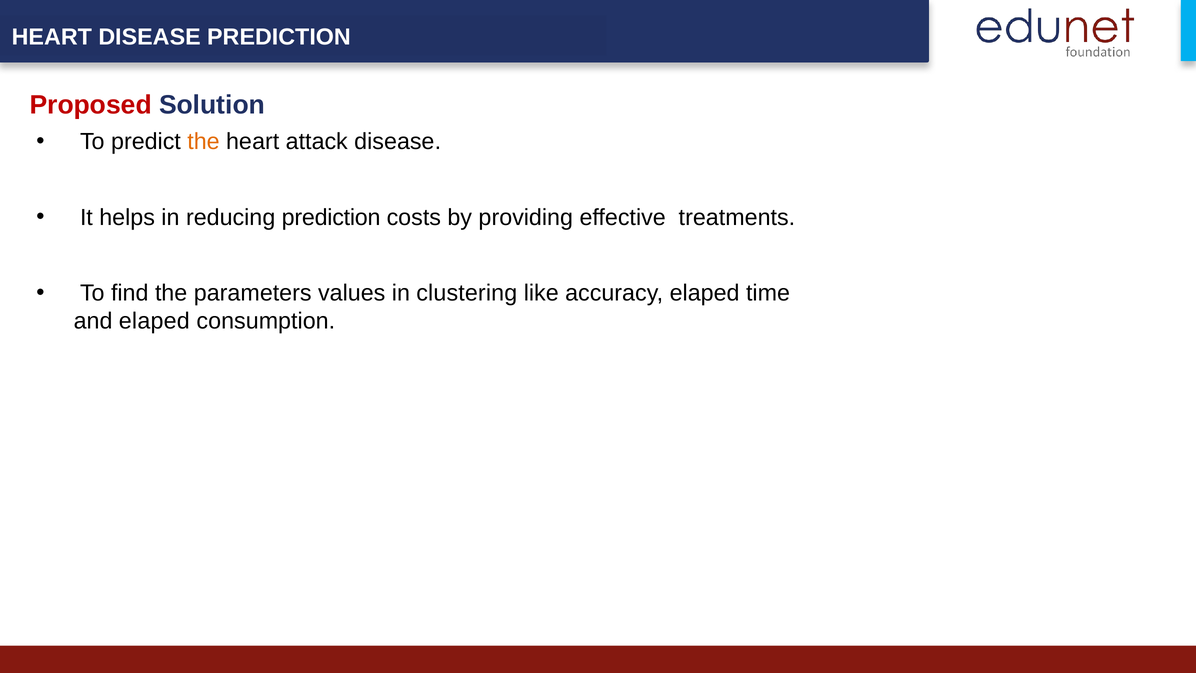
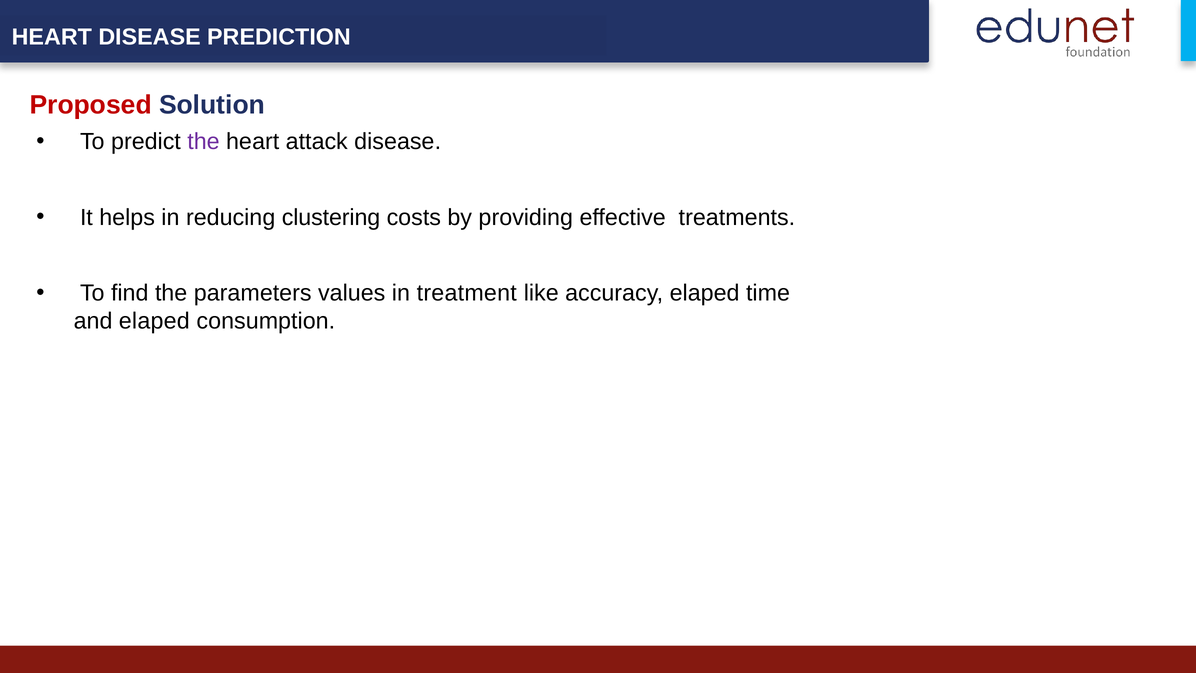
the at (203, 142) colour: orange -> purple
reducing prediction: prediction -> clustering
clustering: clustering -> treatment
